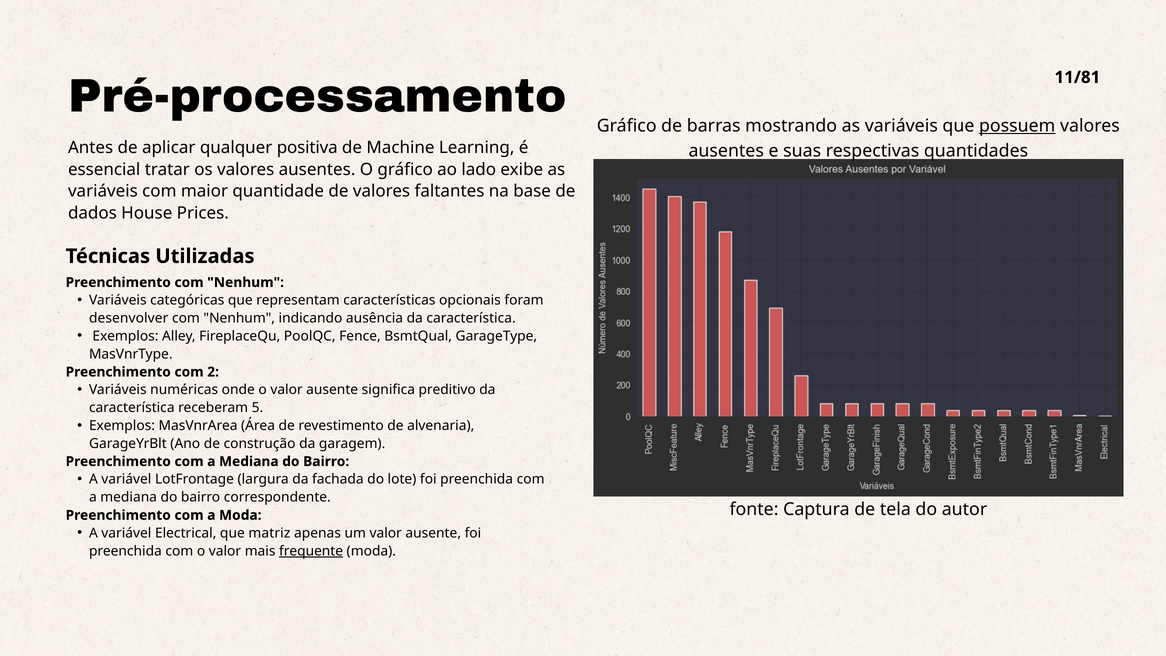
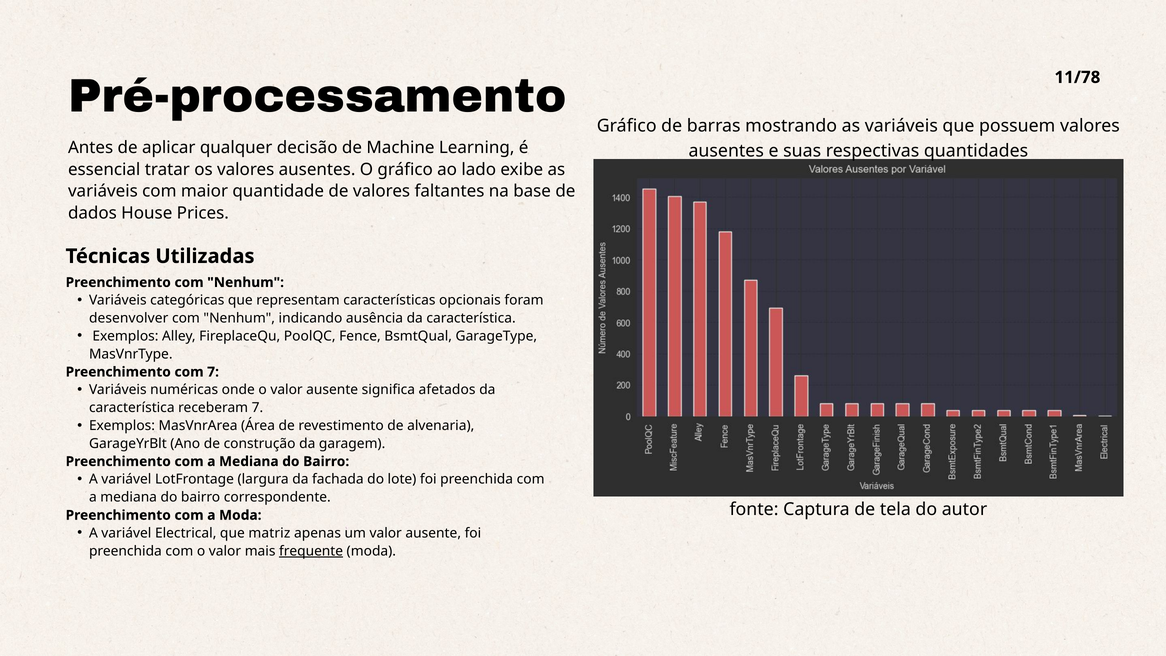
11/81: 11/81 -> 11/78
possuem underline: present -> none
positiva: positiva -> decisão
com 2: 2 -> 7
preditivo: preditivo -> afetados
receberam 5: 5 -> 7
